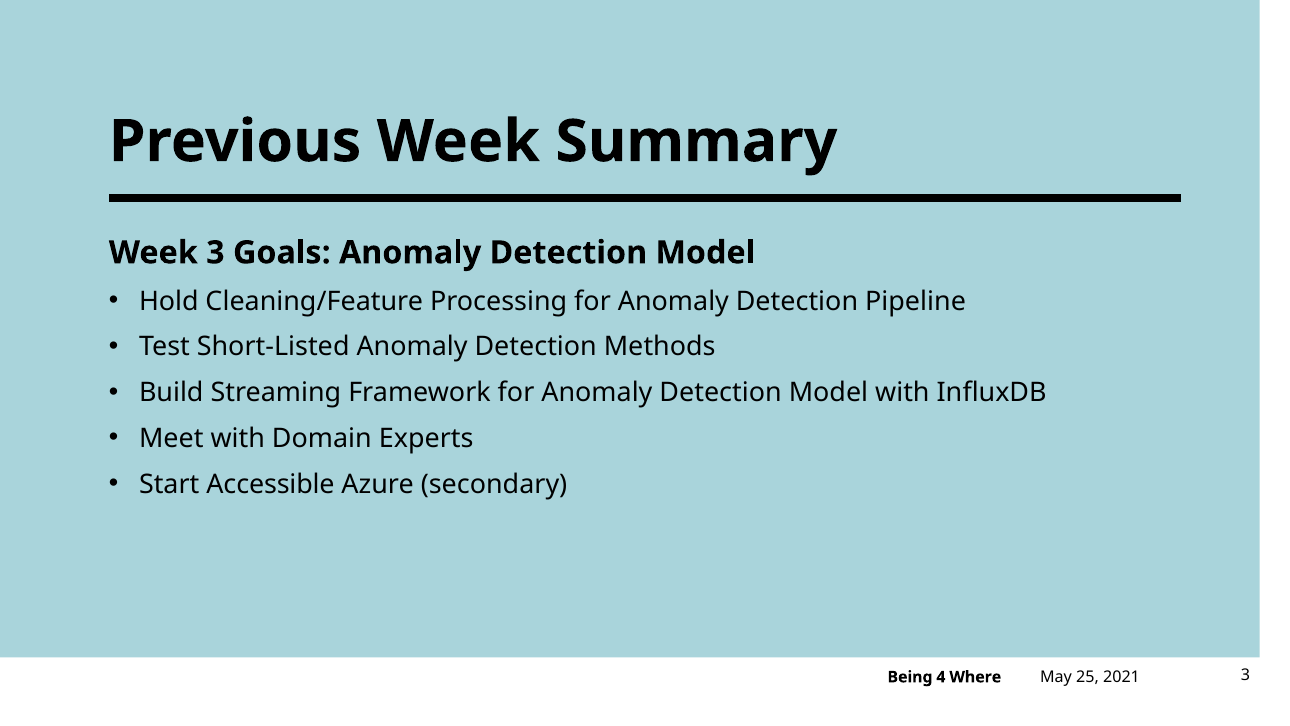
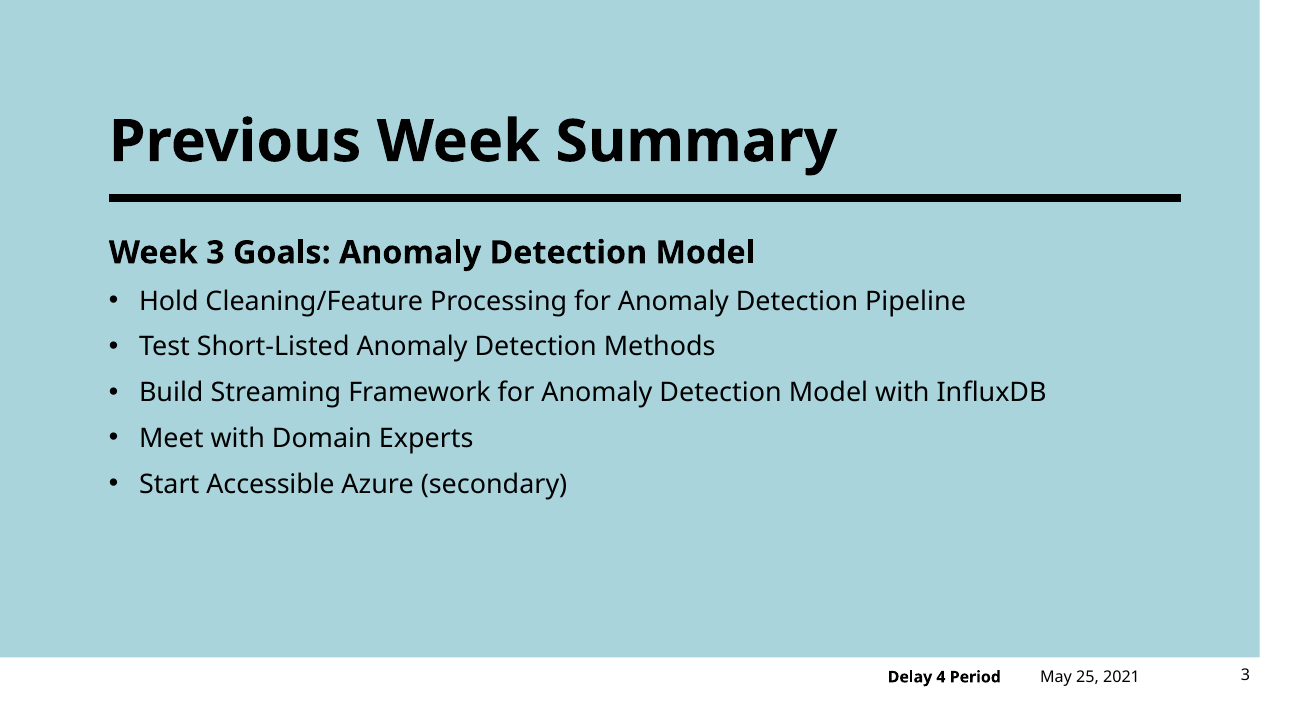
Being: Being -> Delay
Where: Where -> Period
